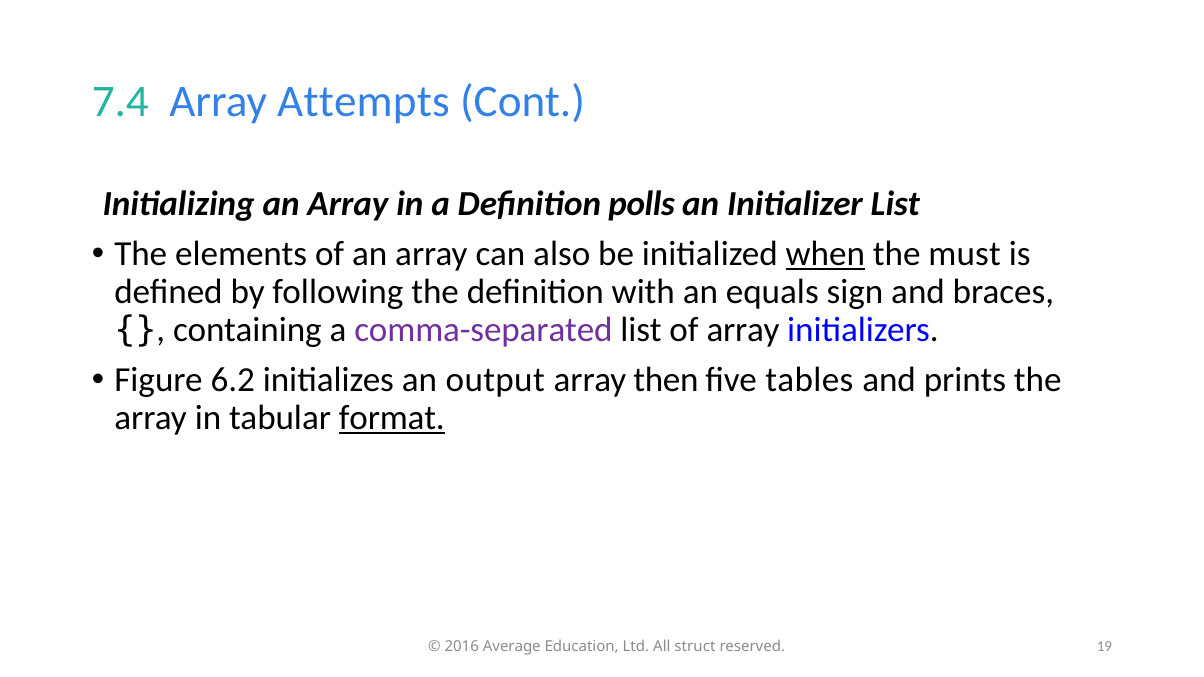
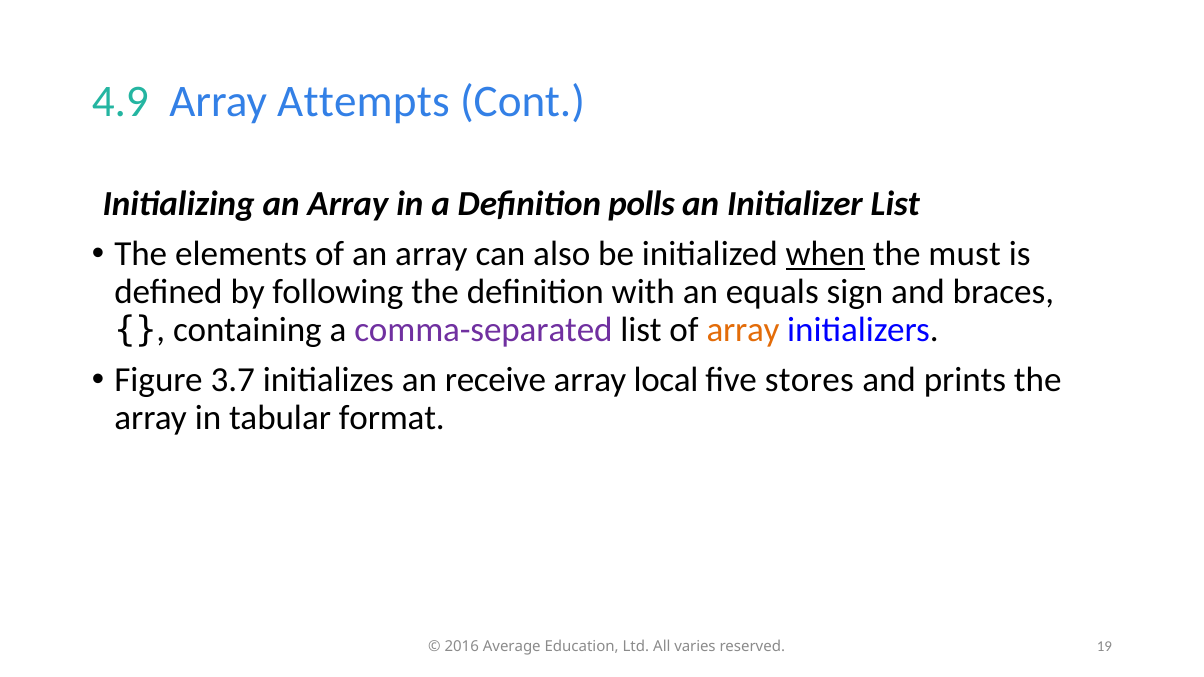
7.4: 7.4 -> 4.9
array at (743, 330) colour: black -> orange
6.2: 6.2 -> 3.7
output: output -> receive
then: then -> local
tables: tables -> stores
format underline: present -> none
struct: struct -> varies
